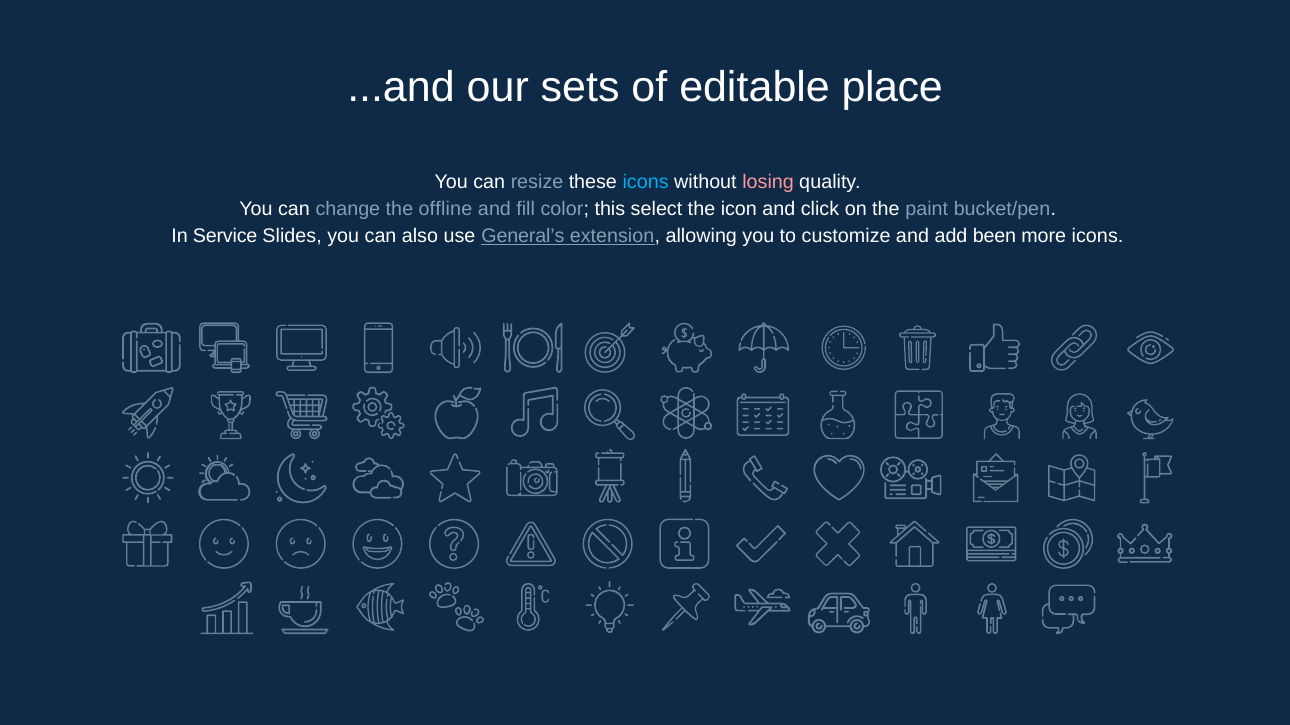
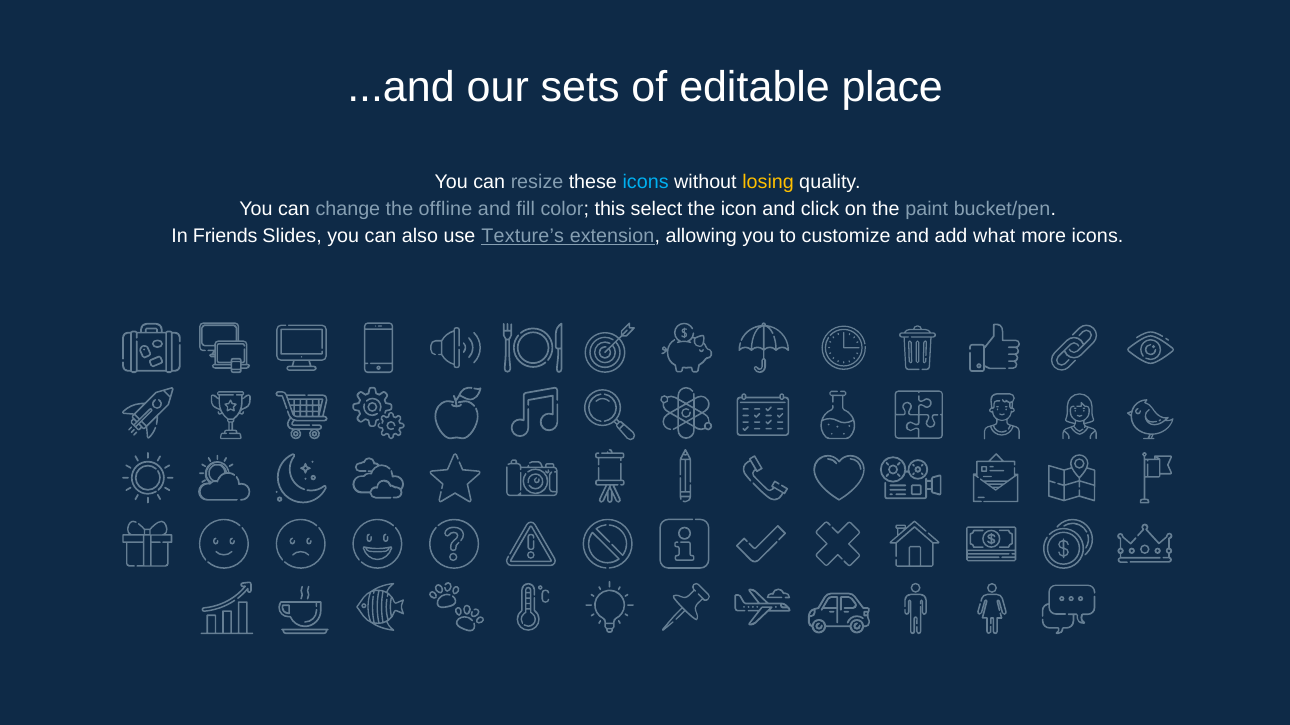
losing colour: pink -> yellow
Service: Service -> Friends
General’s: General’s -> Texture’s
been: been -> what
